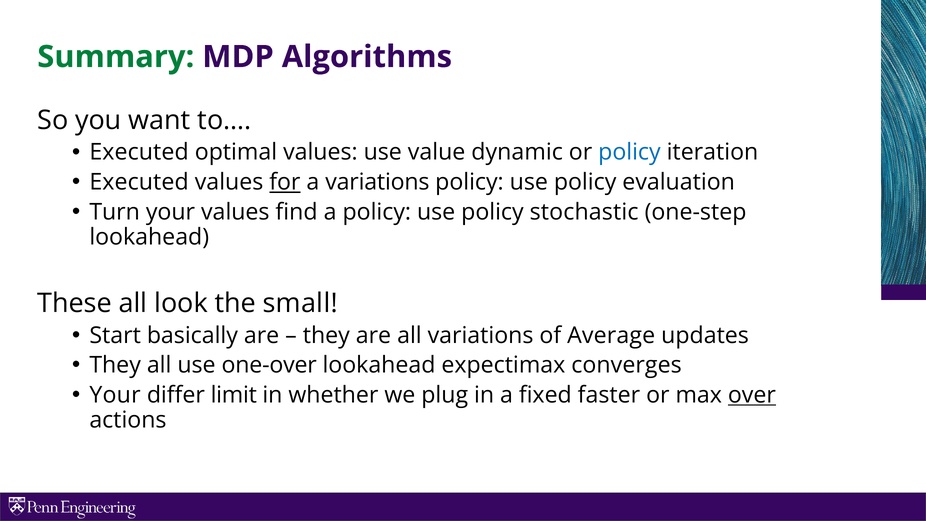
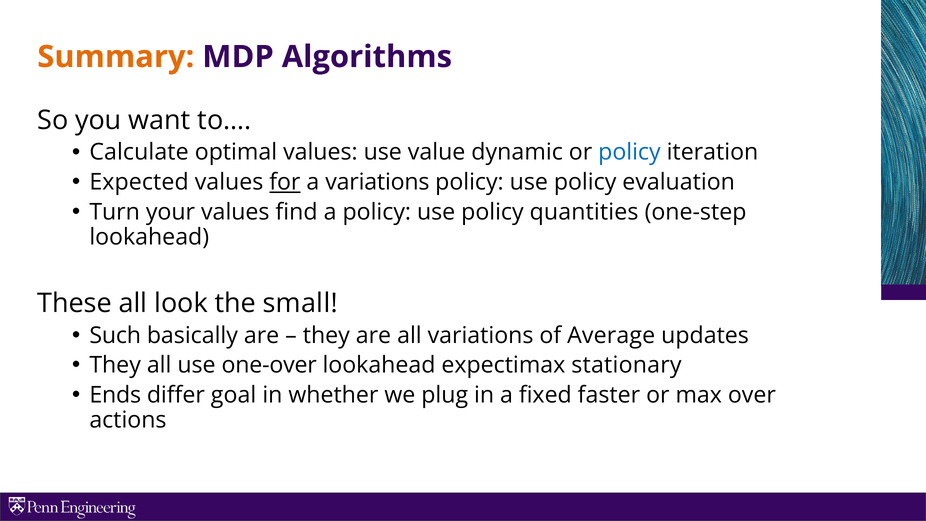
Summary colour: green -> orange
Executed at (139, 152): Executed -> Calculate
Executed at (139, 182): Executed -> Expected
stochastic: stochastic -> quantities
Start: Start -> Such
converges: converges -> stationary
Your at (115, 395): Your -> Ends
limit: limit -> goal
over underline: present -> none
